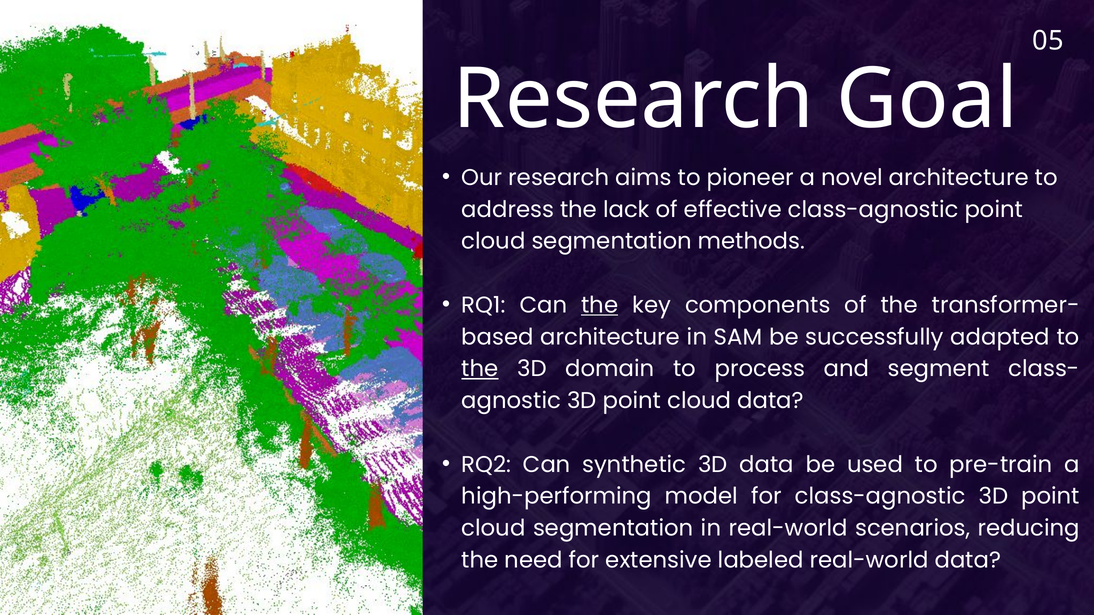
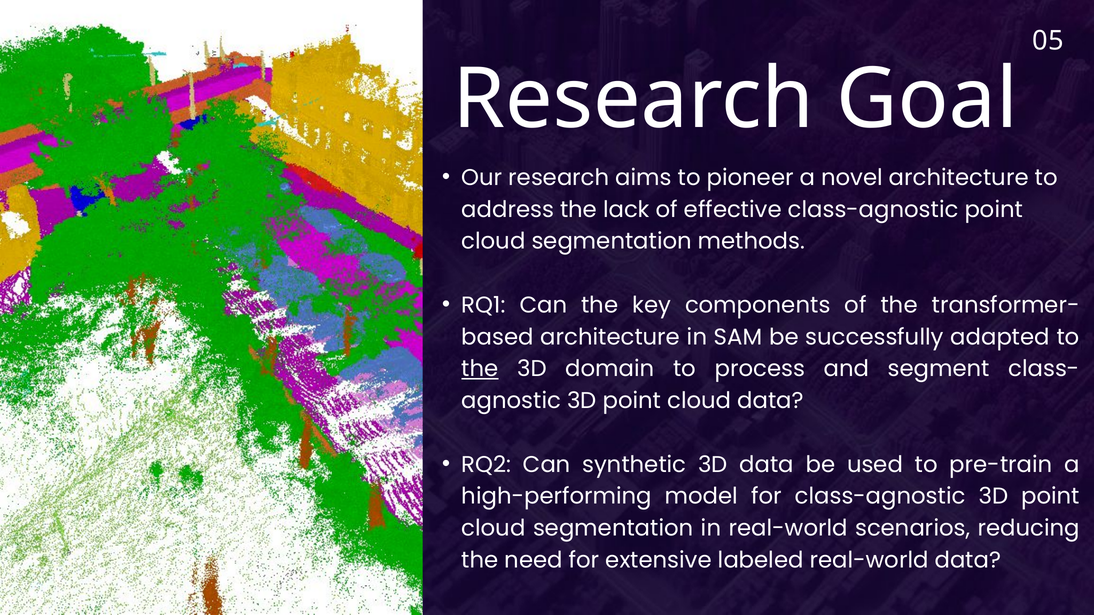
the at (600, 305) underline: present -> none
